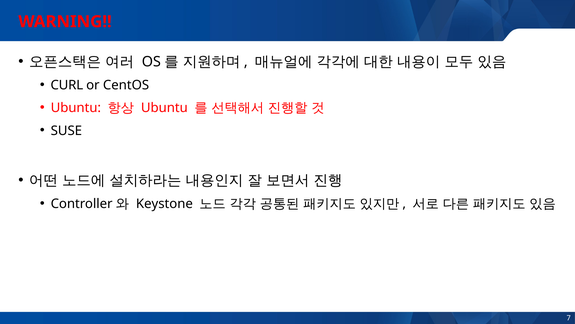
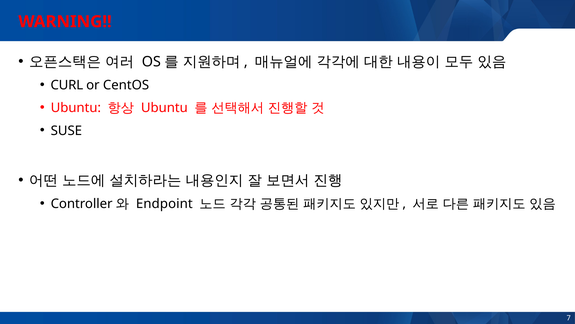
Keystone: Keystone -> Endpoint
